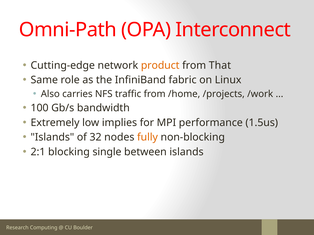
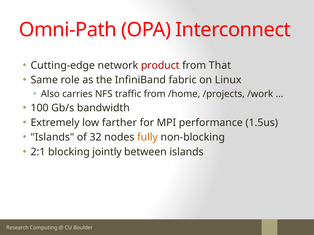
product colour: orange -> red
implies: implies -> farther
single: single -> jointly
